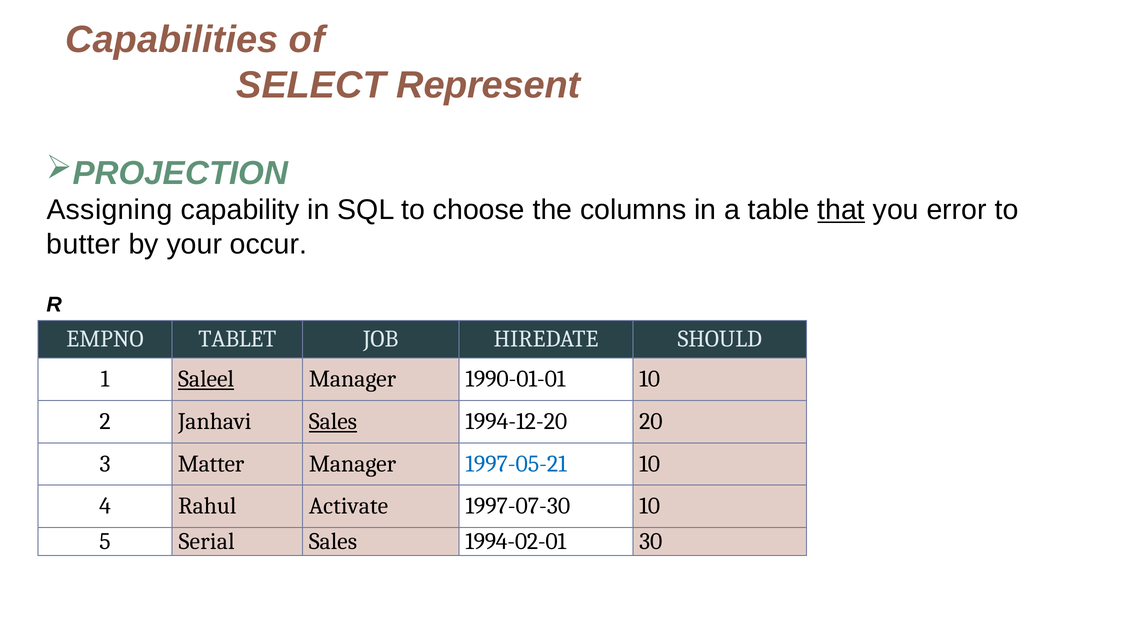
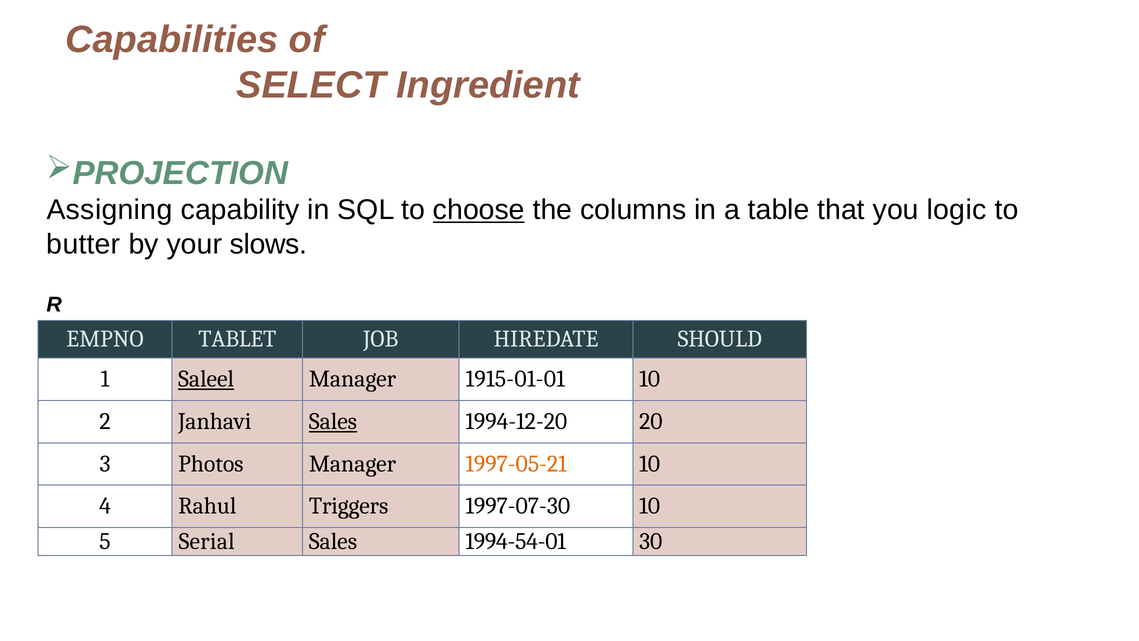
Represent: Represent -> Ingredient
choose underline: none -> present
that underline: present -> none
error: error -> logic
occur: occur -> slows
1990-01-01: 1990-01-01 -> 1915-01-01
Matter: Matter -> Photos
1997-05-21 colour: blue -> orange
Activate: Activate -> Triggers
1994-02-01: 1994-02-01 -> 1994-54-01
